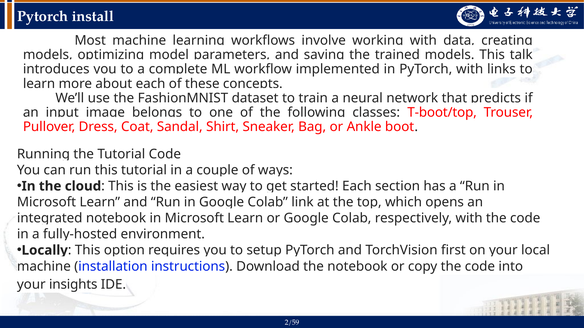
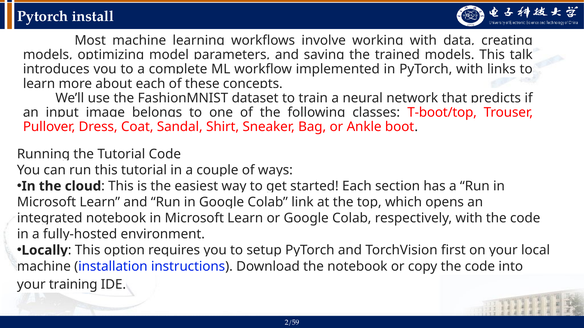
insights: insights -> training
